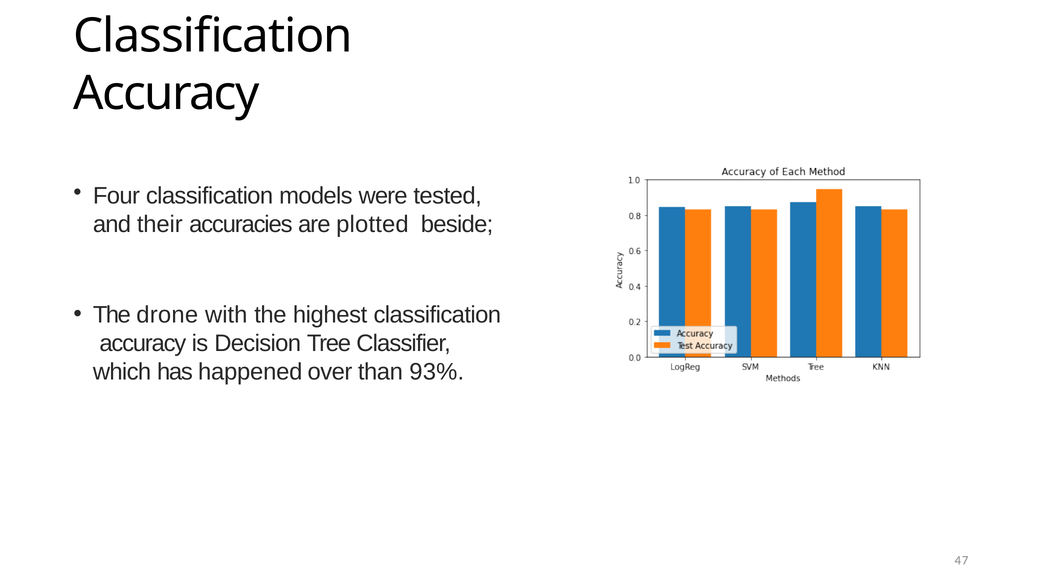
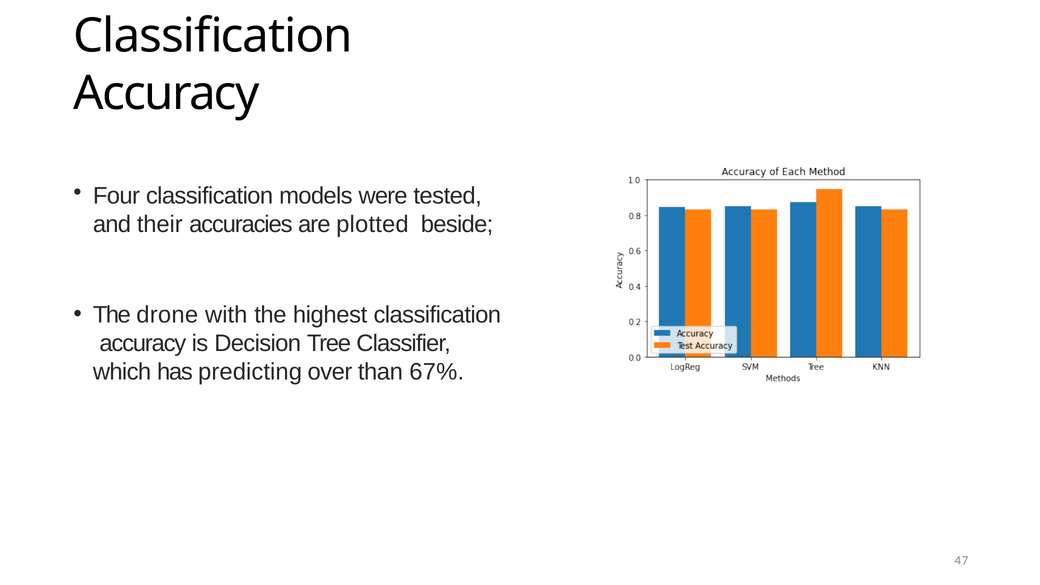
happened: happened -> predicting
93%: 93% -> 67%
